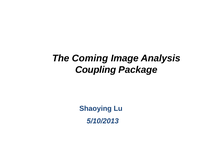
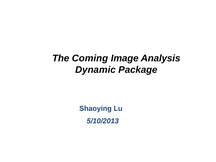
Coupling: Coupling -> Dynamic
